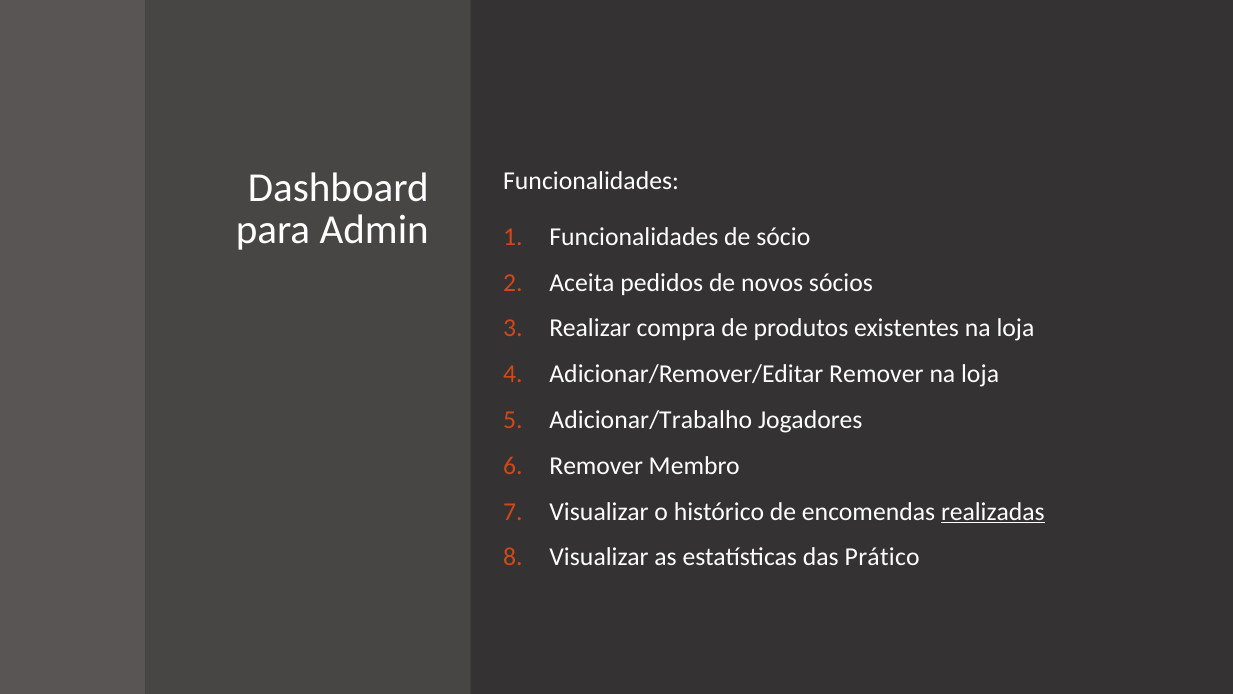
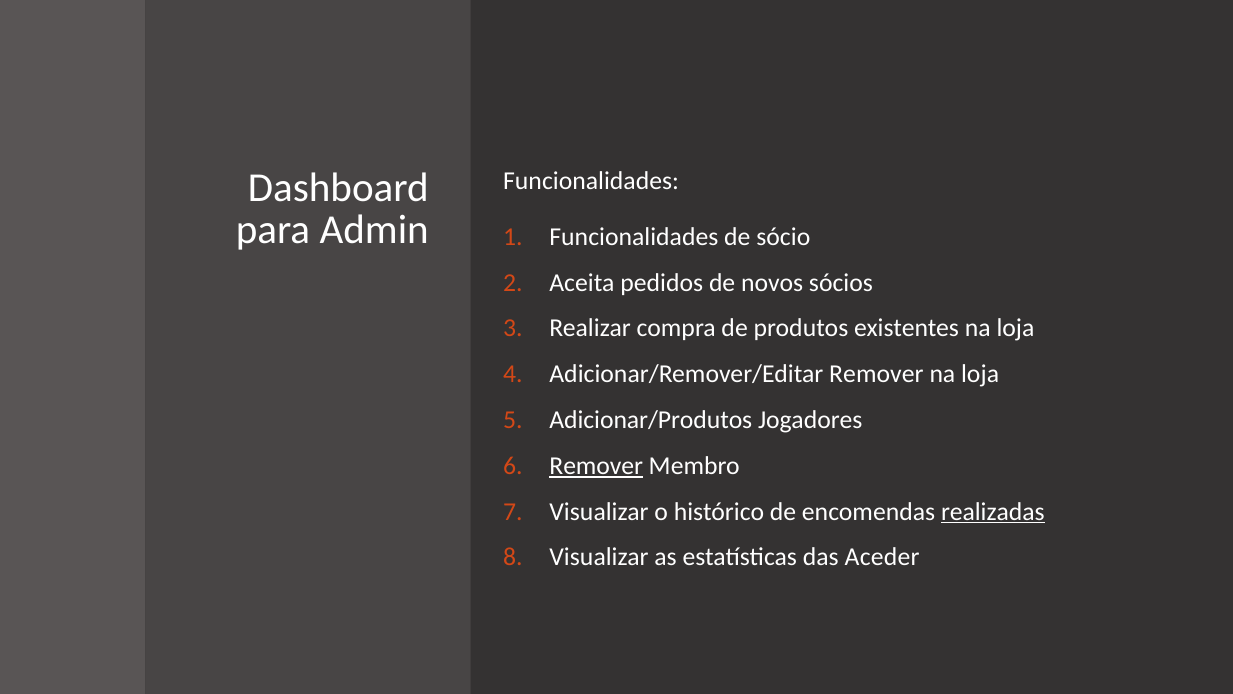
Adicionar/Trabalho: Adicionar/Trabalho -> Adicionar/Produtos
Remover at (596, 465) underline: none -> present
Prático: Prático -> Aceder
